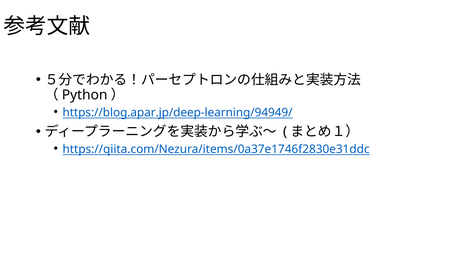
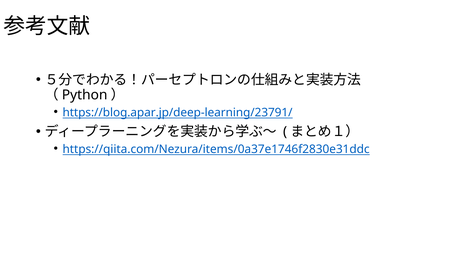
https://blog.apar.jp/deep-learning/94949/: https://blog.apar.jp/deep-learning/94949/ -> https://blog.apar.jp/deep-learning/23791/
